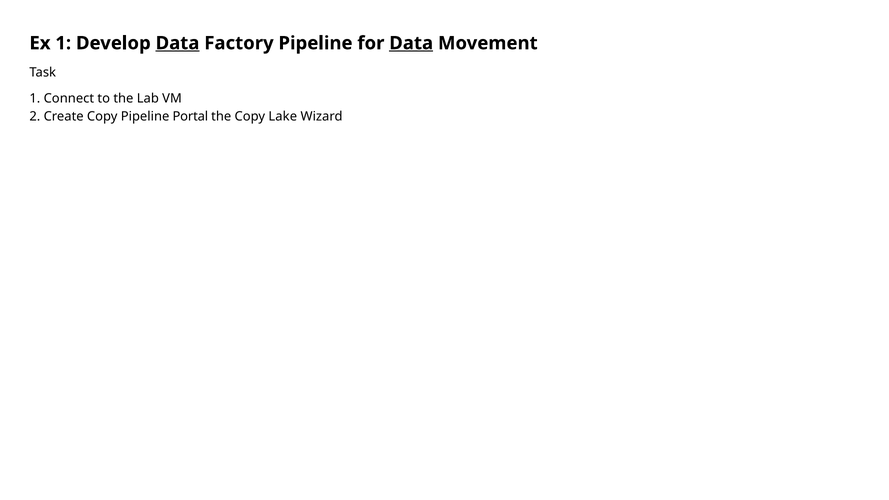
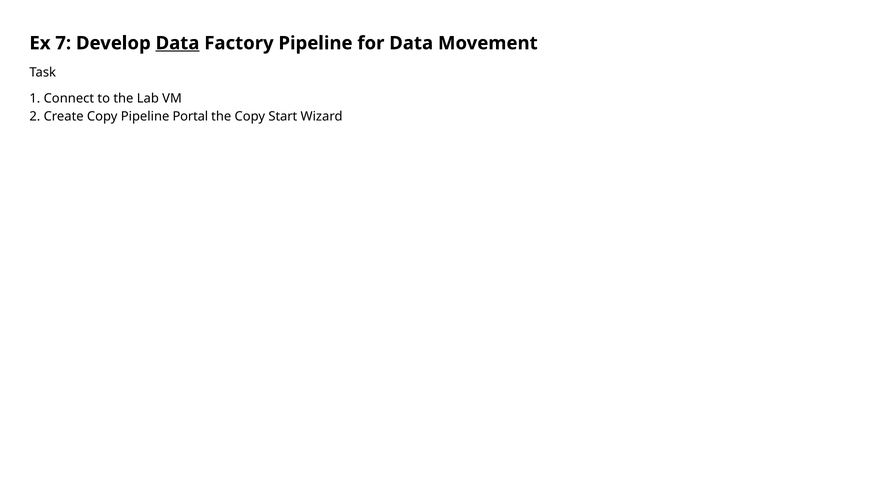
Ex 1: 1 -> 7
Data at (411, 43) underline: present -> none
Lake: Lake -> Start
